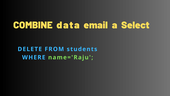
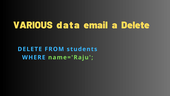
COMBINE: COMBINE -> VARIOUS
a Select: Select -> Delete
